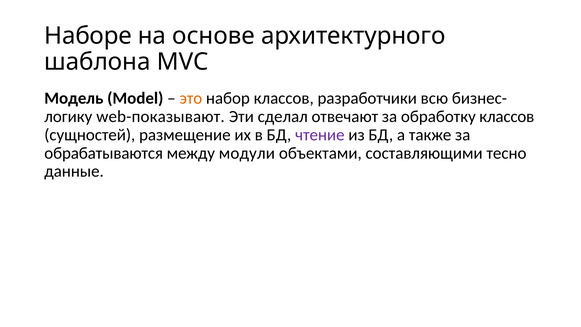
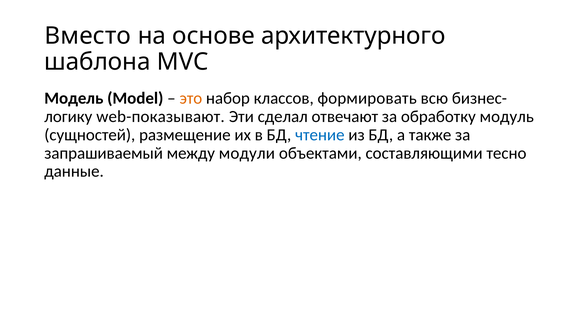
Наборе: Наборе -> Вместо
разработчики: разработчики -> формировать
обработку классов: классов -> модуль
чтение colour: purple -> blue
обрабатываются: обрабатываются -> запрашиваемый
